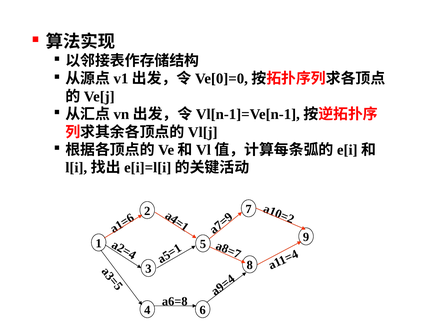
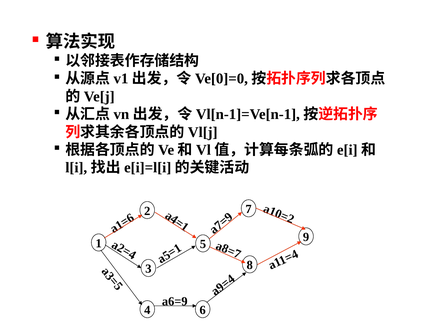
a6=8: a6=8 -> a6=9
